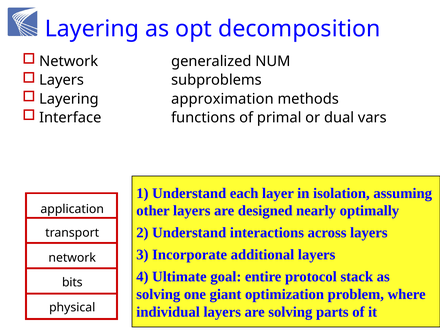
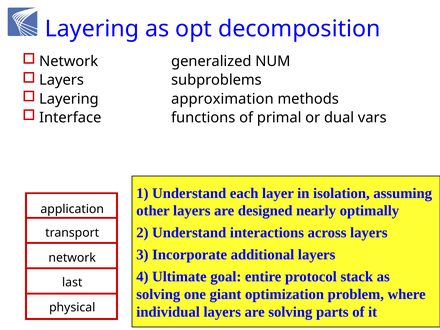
bits: bits -> last
